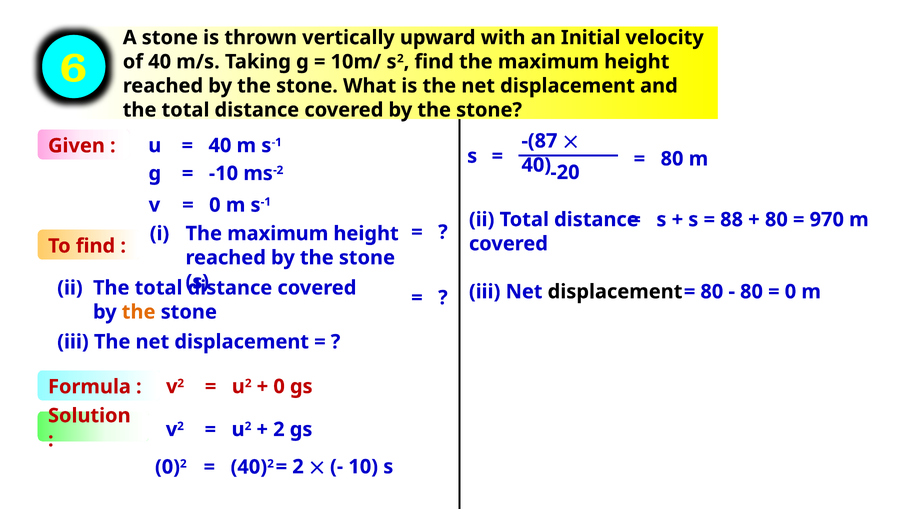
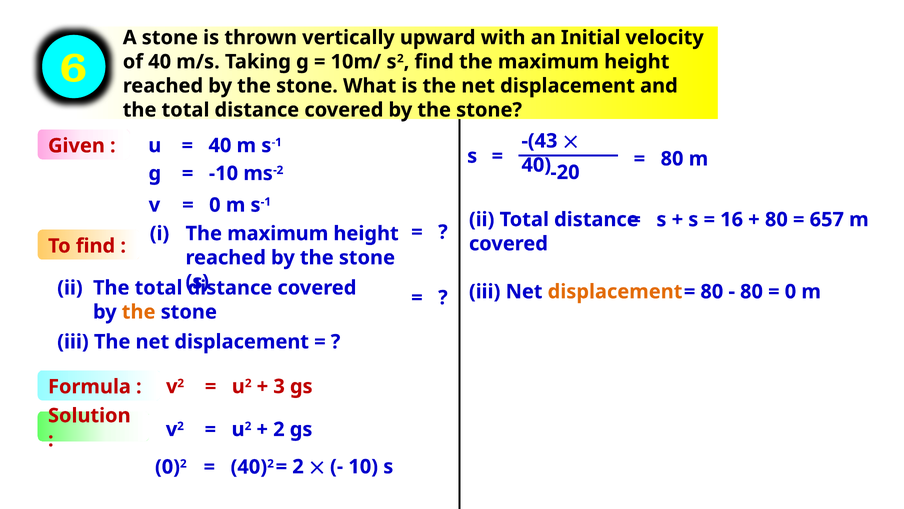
-(87: -(87 -> -(43
88: 88 -> 16
970: 970 -> 657
displacement at (615, 291) colour: black -> orange
0 at (279, 386): 0 -> 3
